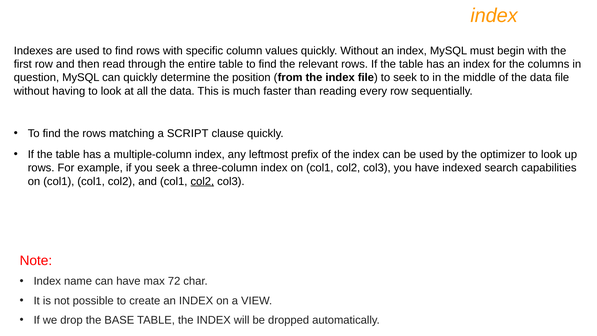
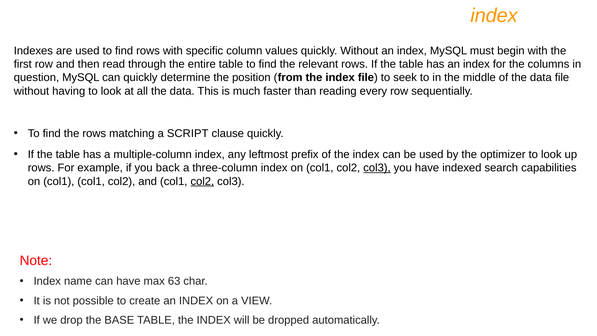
you seek: seek -> back
col3 at (377, 168) underline: none -> present
72: 72 -> 63
